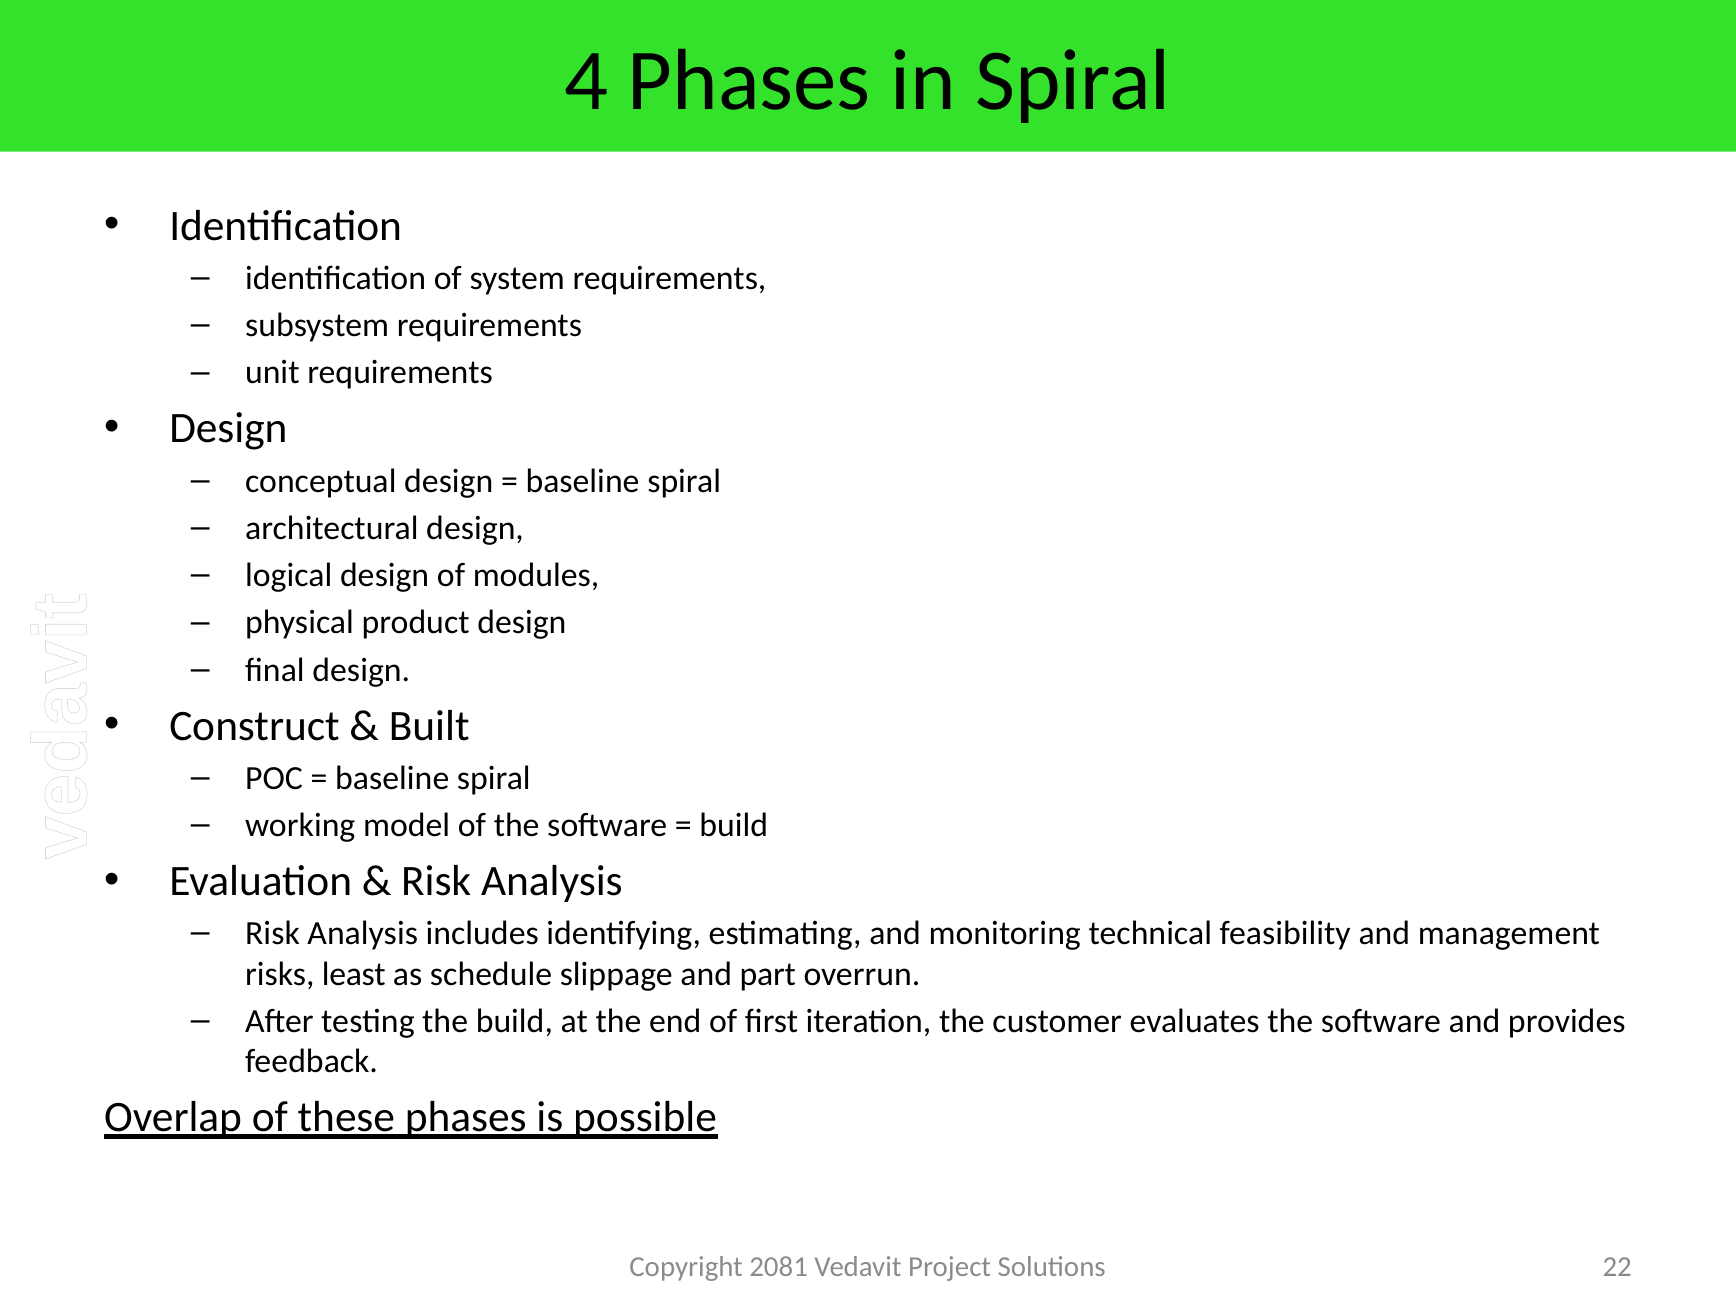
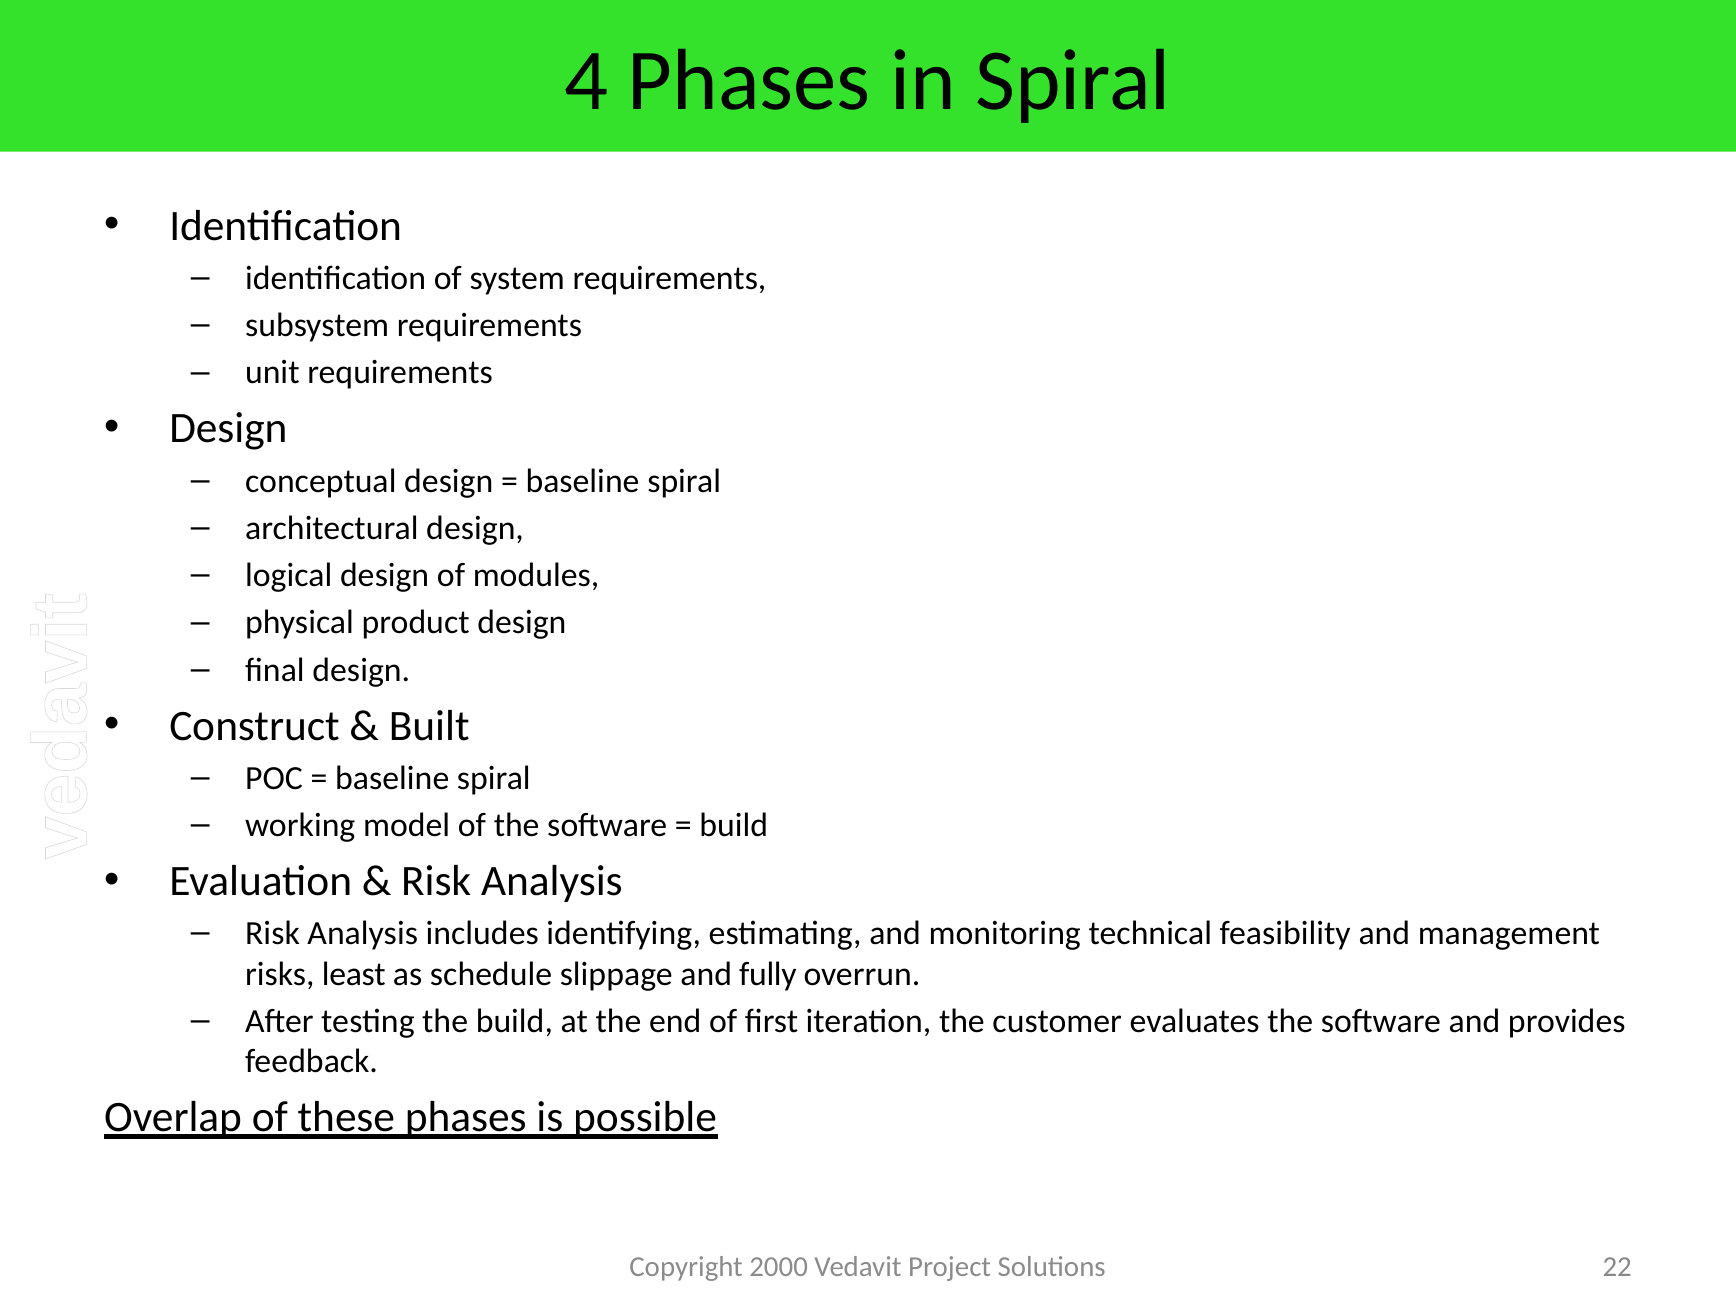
part: part -> fully
2081: 2081 -> 2000
